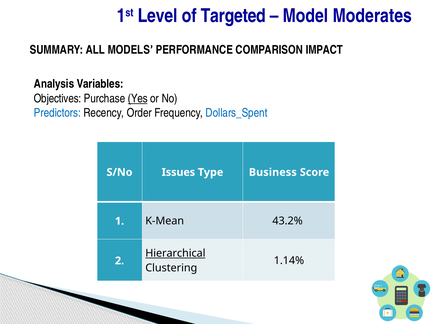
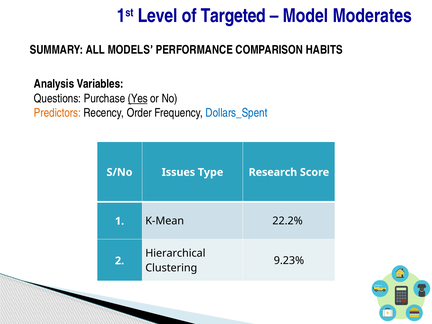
IMPACT: IMPACT -> HABITS
Objectives: Objectives -> Questions
Predictors colour: blue -> orange
Business: Business -> Research
43.2%: 43.2% -> 22.2%
Hierarchical underline: present -> none
1.14%: 1.14% -> 9.23%
